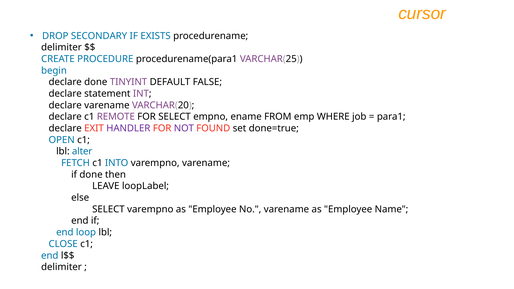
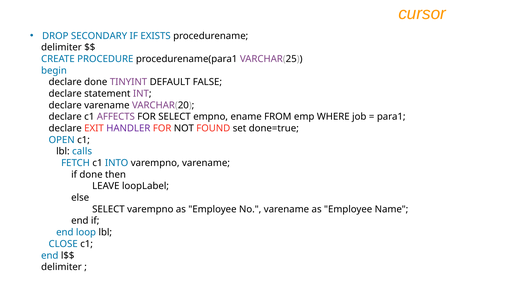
REMOTE: REMOTE -> AFFECTS
NOT colour: purple -> black
alter: alter -> calls
